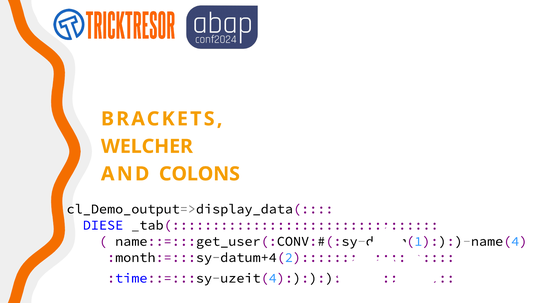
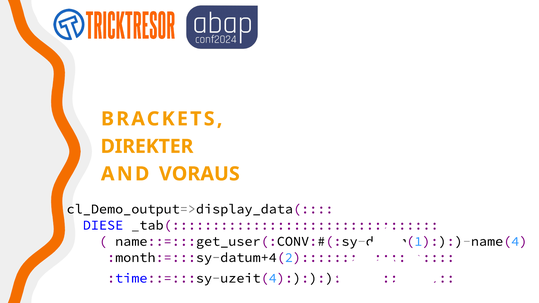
WELCHER: WELCHER -> DIREKTER
COLONS: COLONS -> VORAUS
